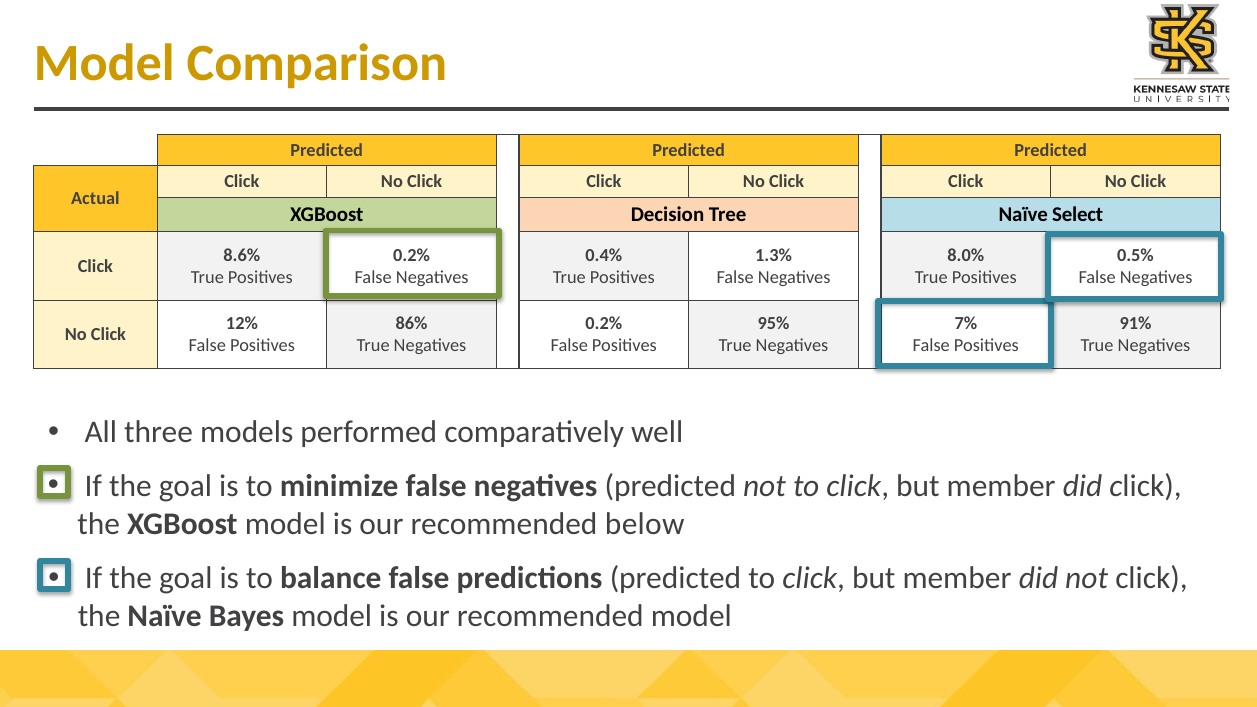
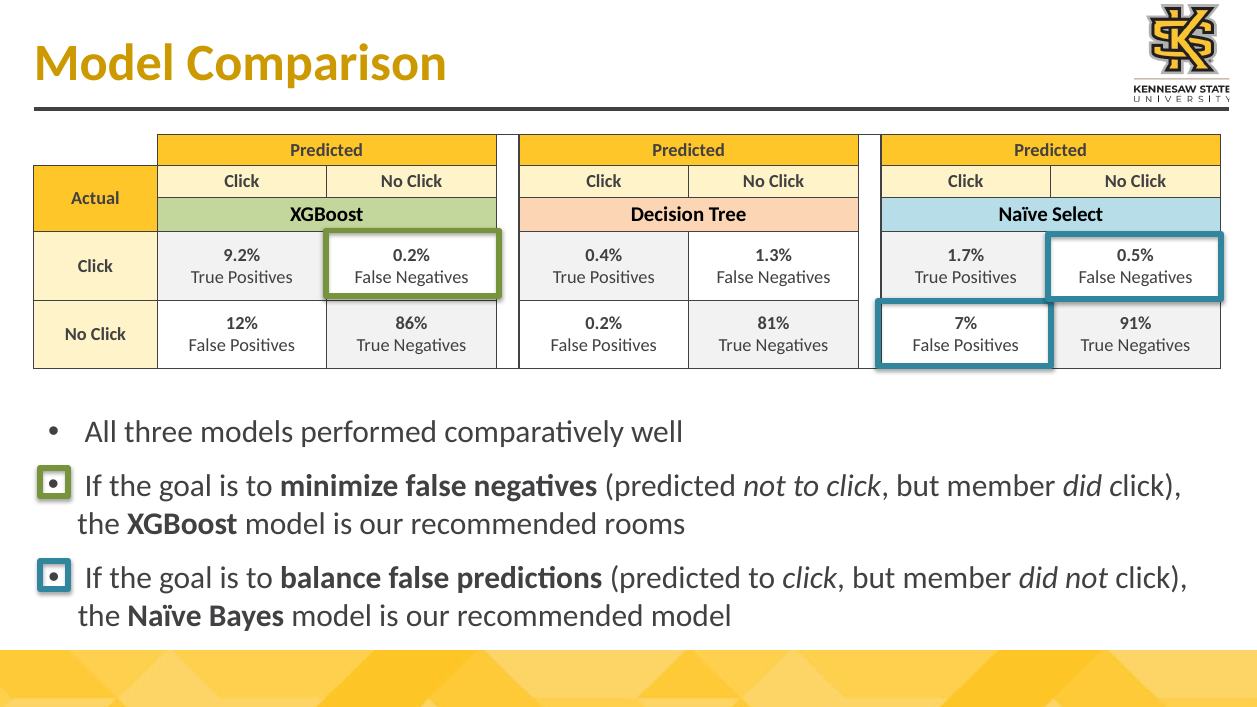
8.6%: 8.6% -> 9.2%
8.0%: 8.0% -> 1.7%
95%: 95% -> 81%
below: below -> rooms
